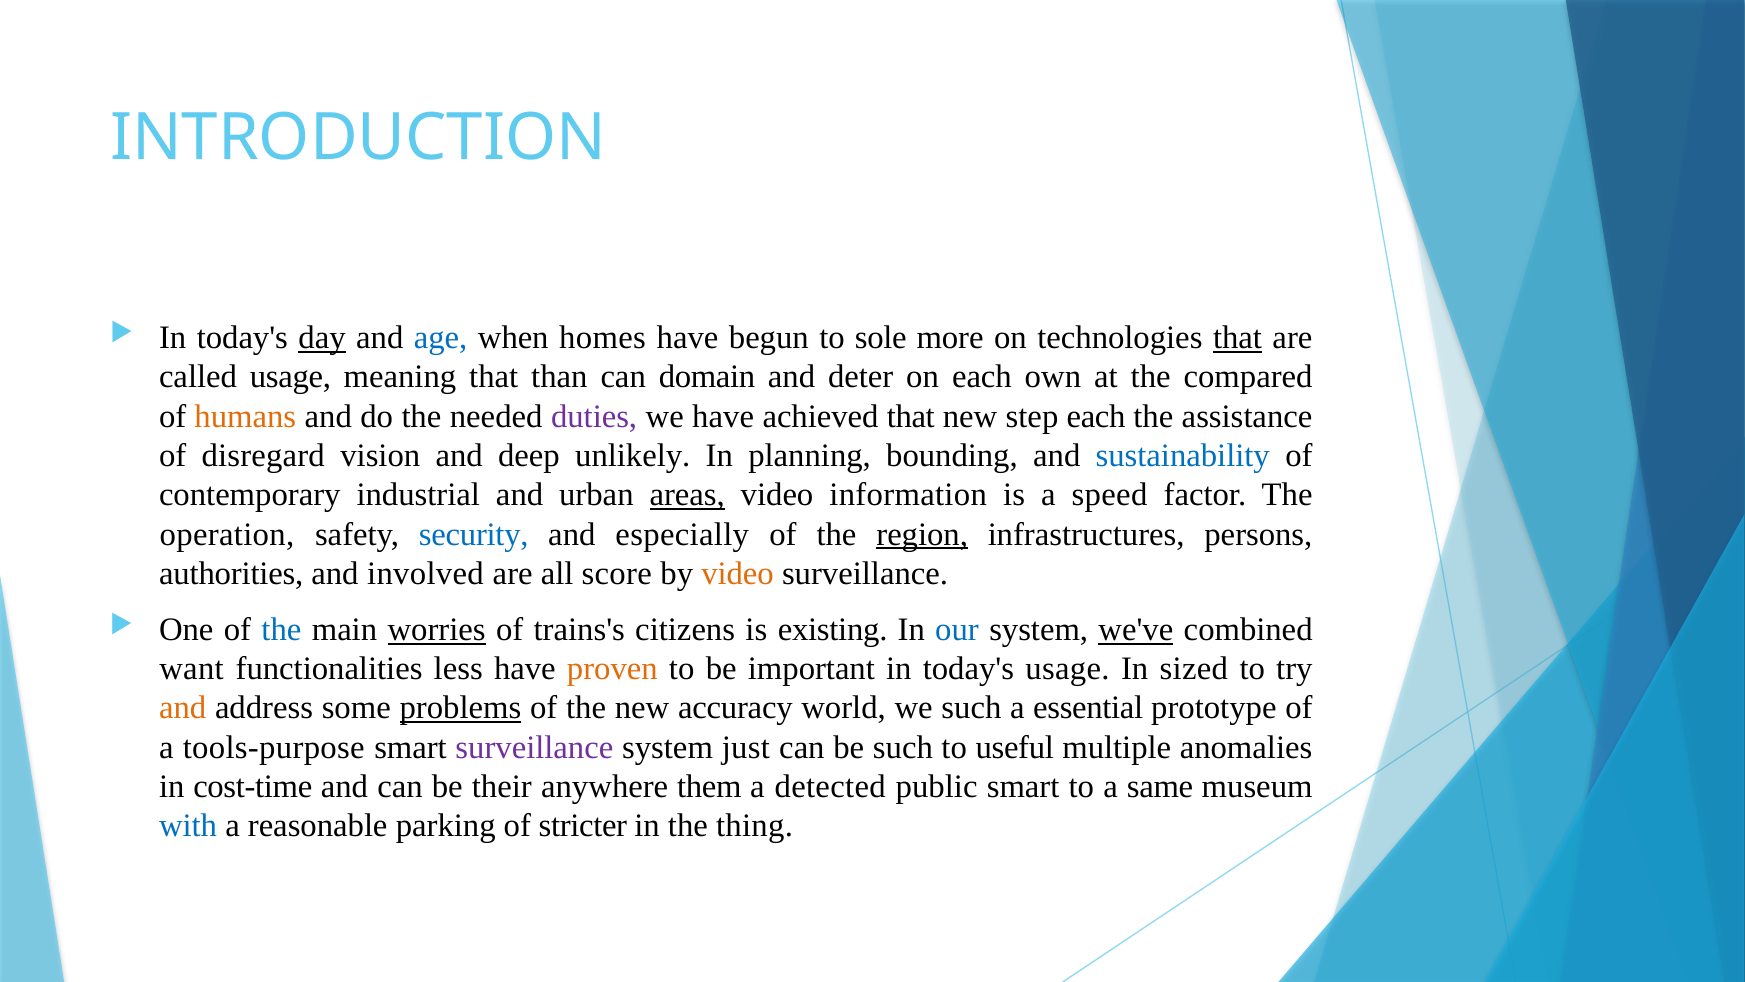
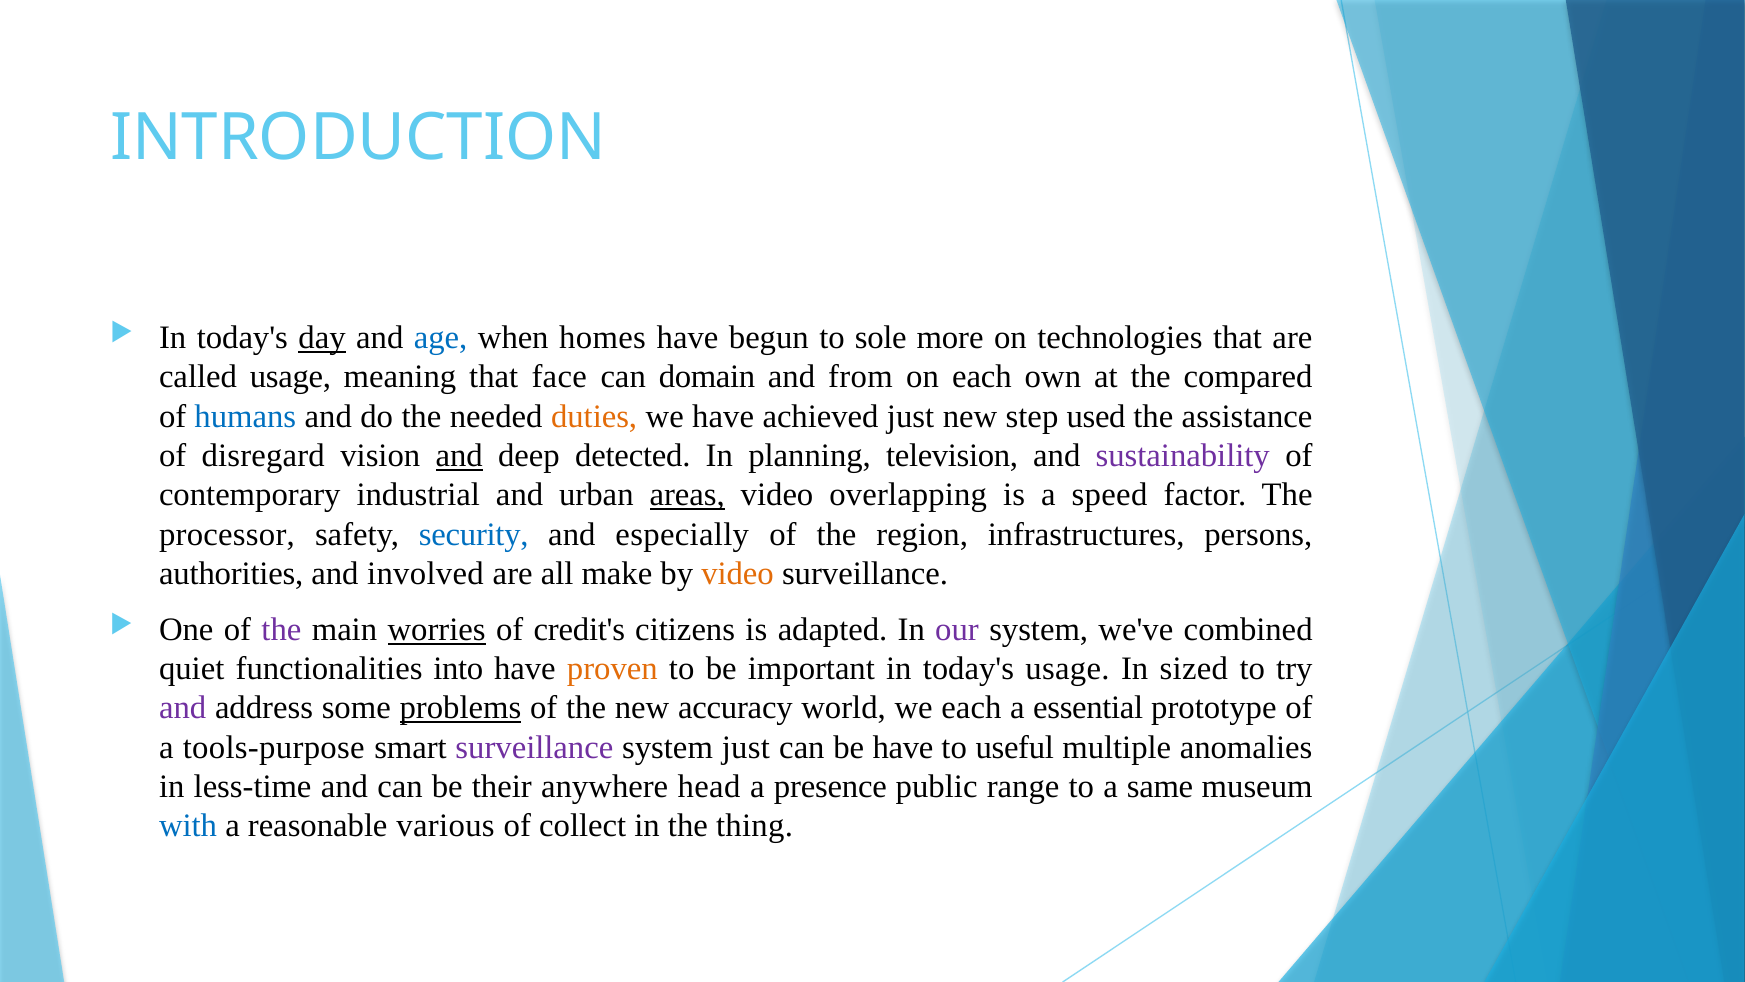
that at (1238, 338) underline: present -> none
than: than -> face
deter: deter -> from
humans colour: orange -> blue
duties colour: purple -> orange
achieved that: that -> just
step each: each -> used
and at (459, 456) underline: none -> present
unlikely: unlikely -> detected
bounding: bounding -> television
sustainability colour: blue -> purple
information: information -> overlapping
operation: operation -> processor
region underline: present -> none
score: score -> make
the at (281, 629) colour: blue -> purple
trains's: trains's -> credit's
existing: existing -> adapted
our colour: blue -> purple
we've underline: present -> none
want: want -> quiet
less: less -> into
and at (183, 708) colour: orange -> purple
we such: such -> each
be such: such -> have
cost-time: cost-time -> less-time
them: them -> head
detected: detected -> presence
public smart: smart -> range
parking: parking -> various
stricter: stricter -> collect
